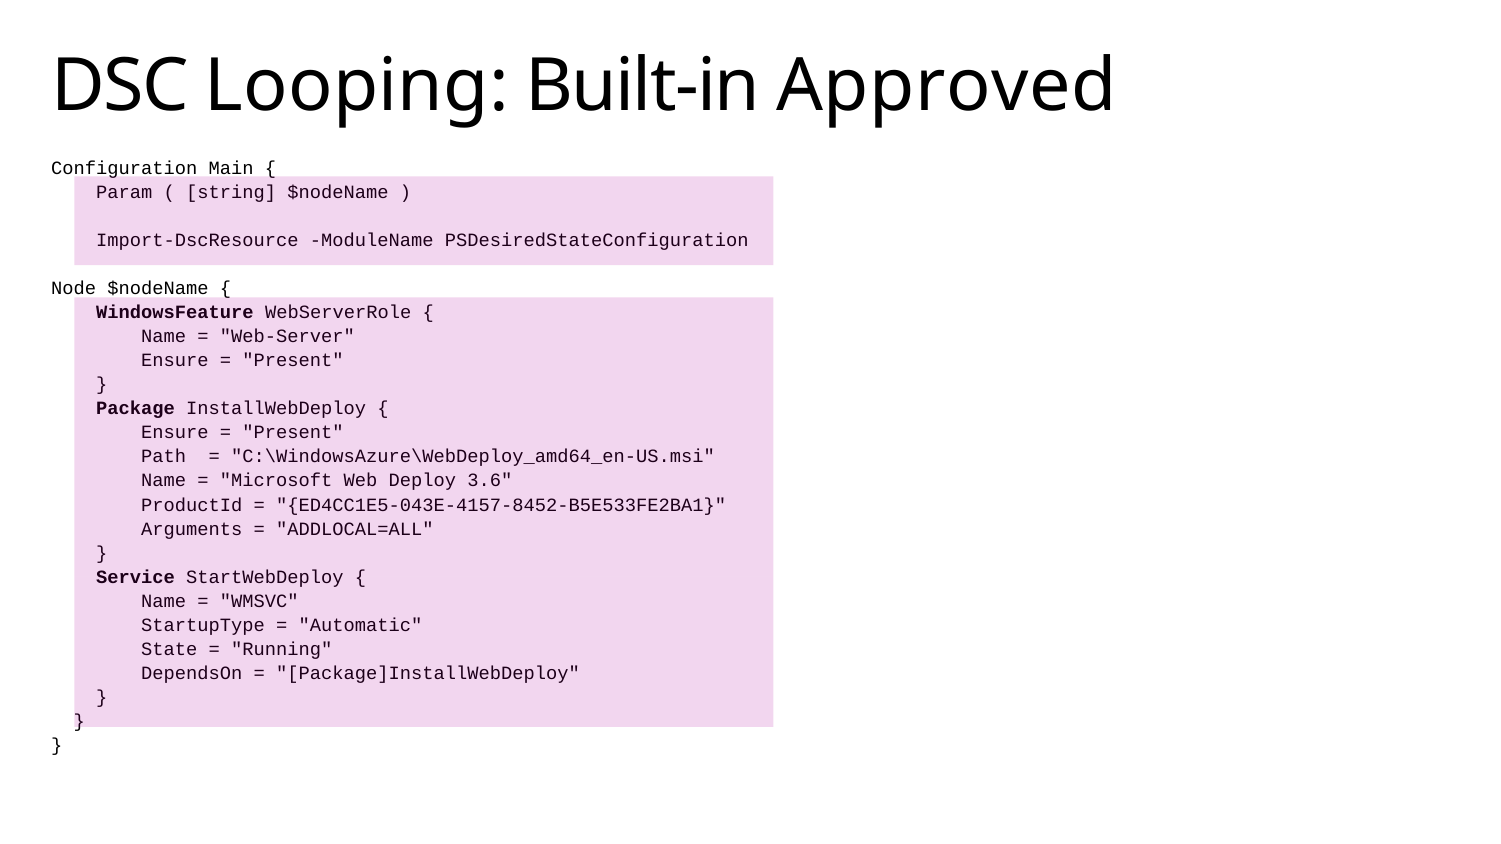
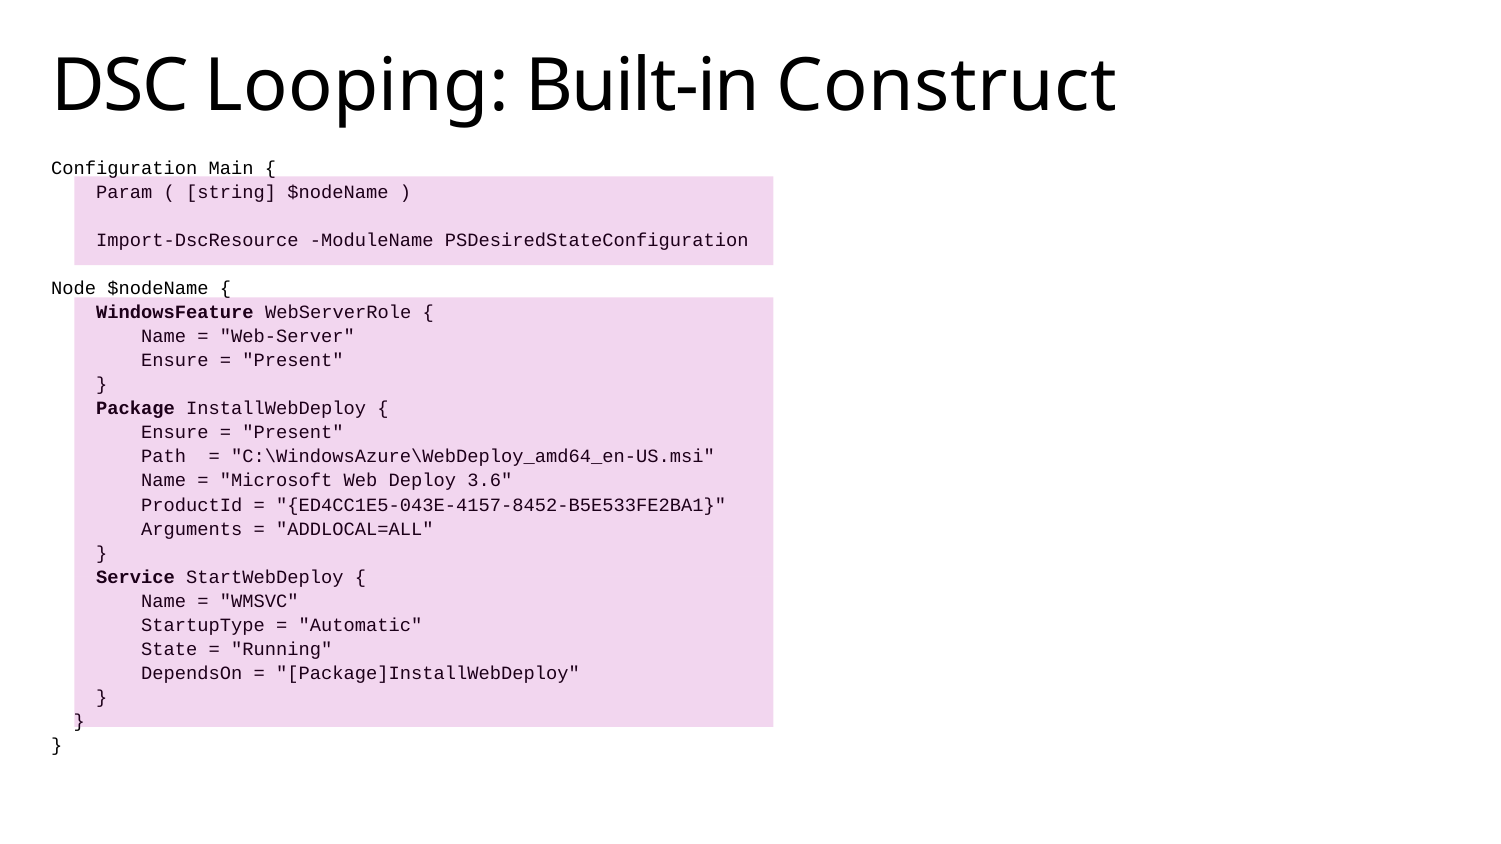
Approved: Approved -> Construct
